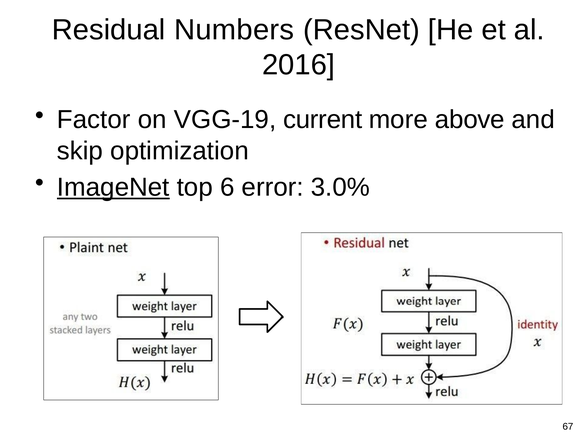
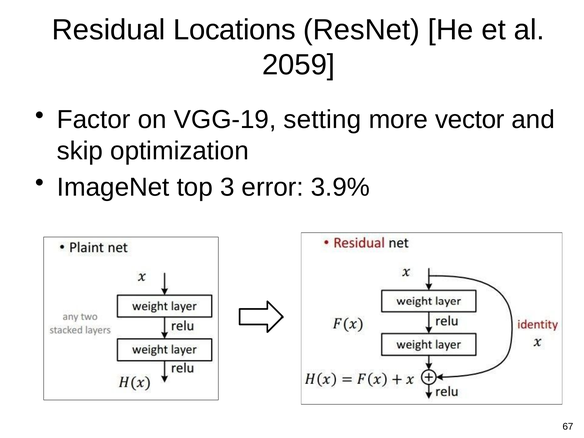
Numbers: Numbers -> Locations
2016: 2016 -> 2059
current: current -> setting
above: above -> vector
ImageNet underline: present -> none
6: 6 -> 3
3.0%: 3.0% -> 3.9%
